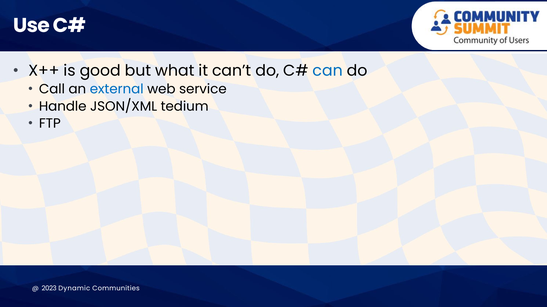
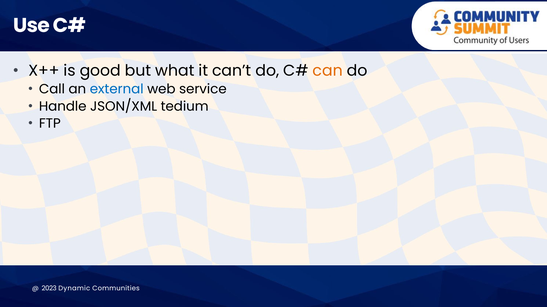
can colour: blue -> orange
